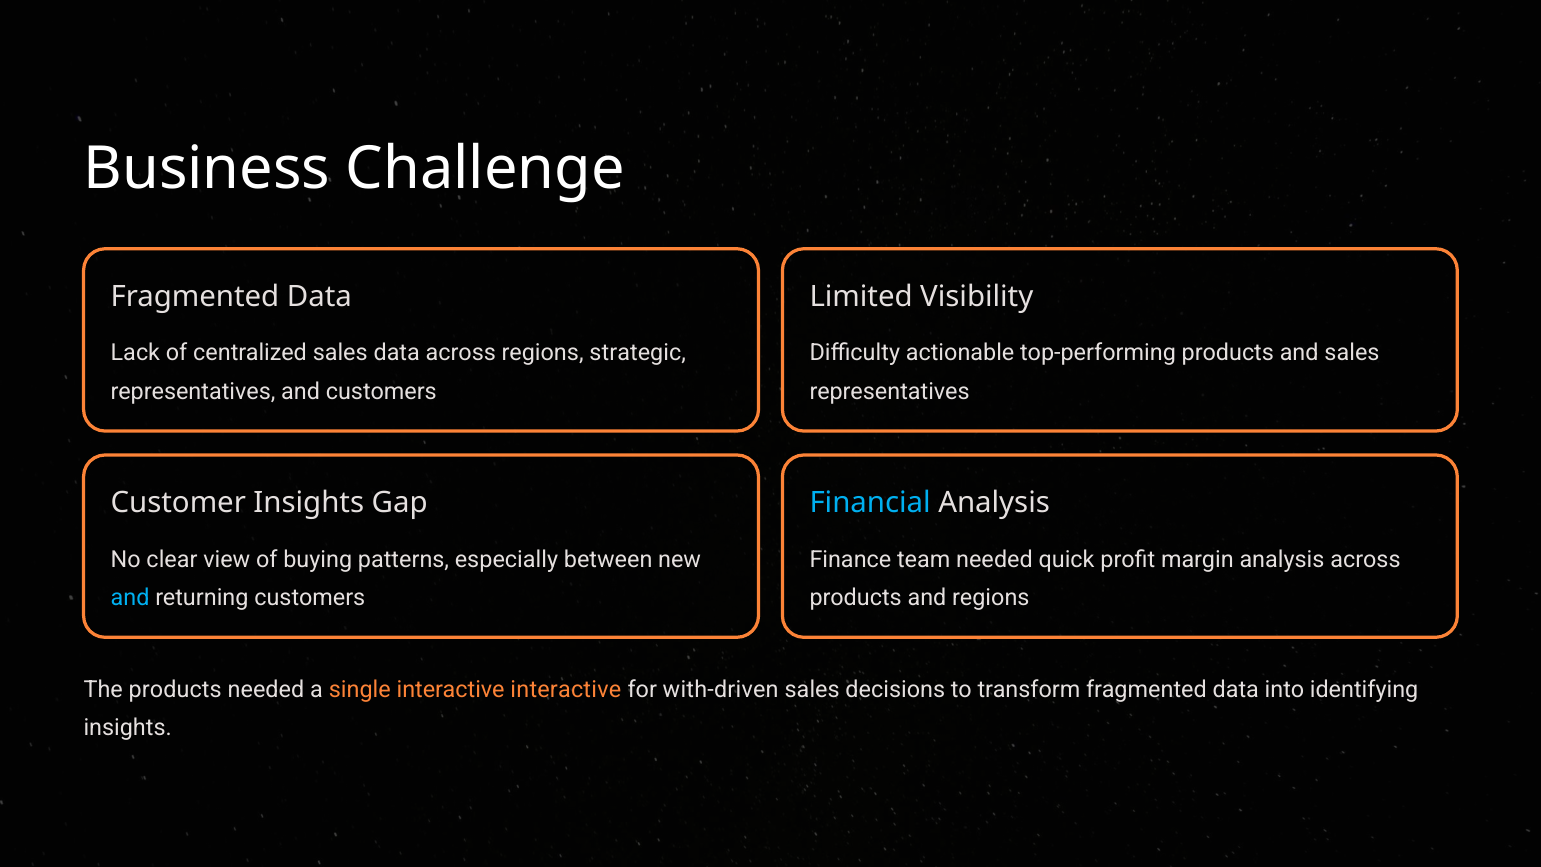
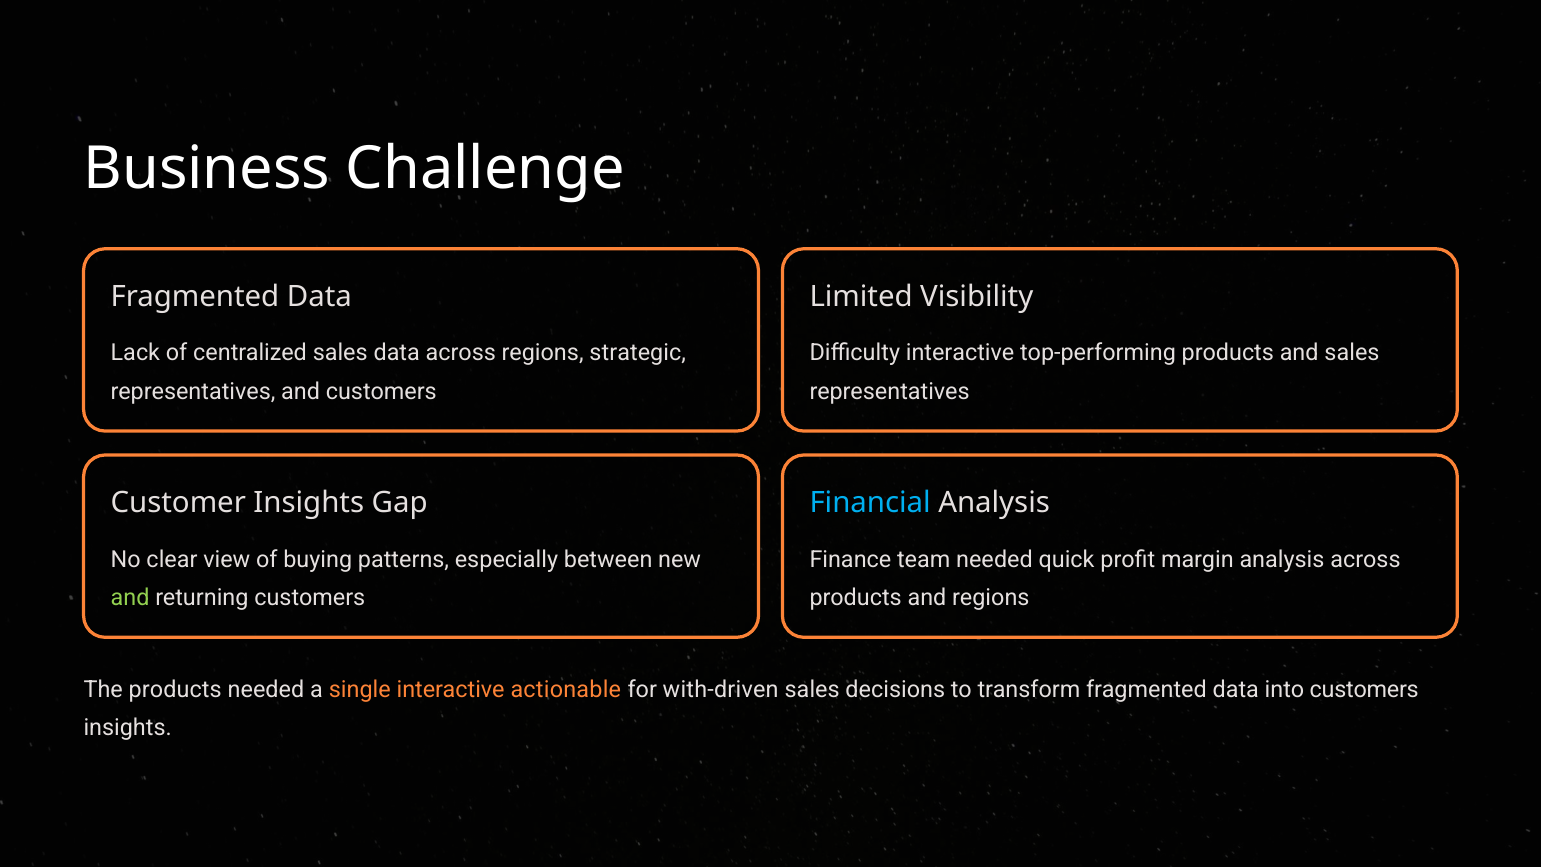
Difficulty actionable: actionable -> interactive
and at (130, 597) colour: light blue -> light green
interactive interactive: interactive -> actionable
into identifying: identifying -> customers
